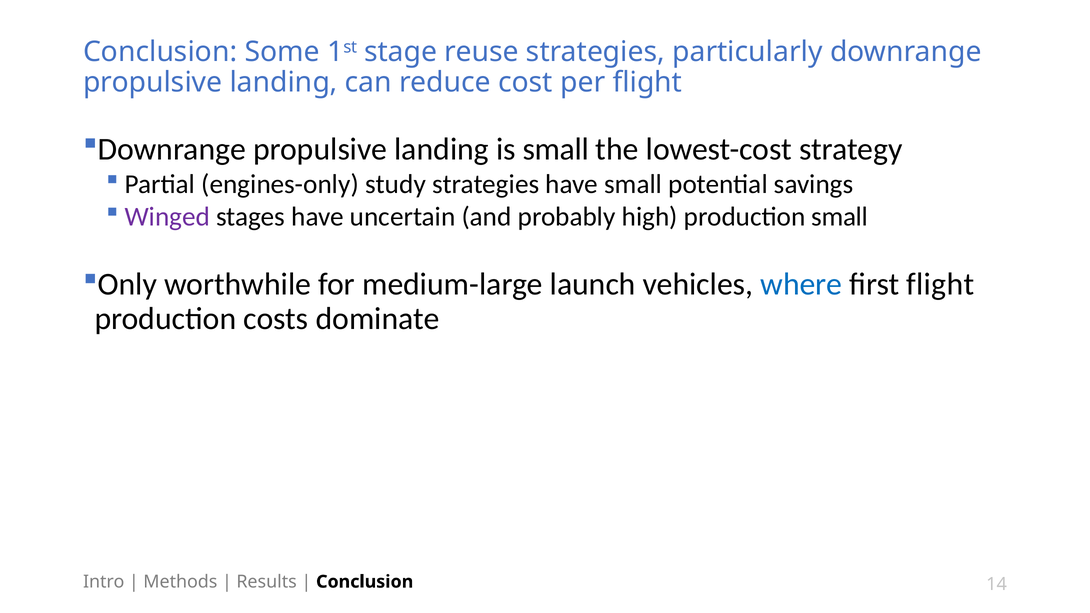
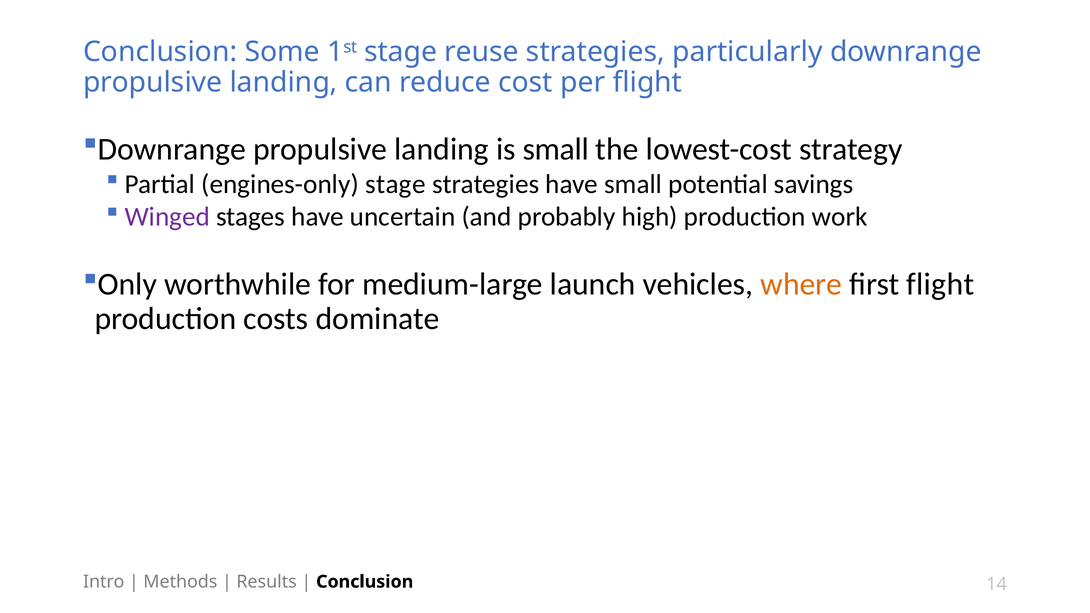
engines-only study: study -> stage
production small: small -> work
where colour: blue -> orange
